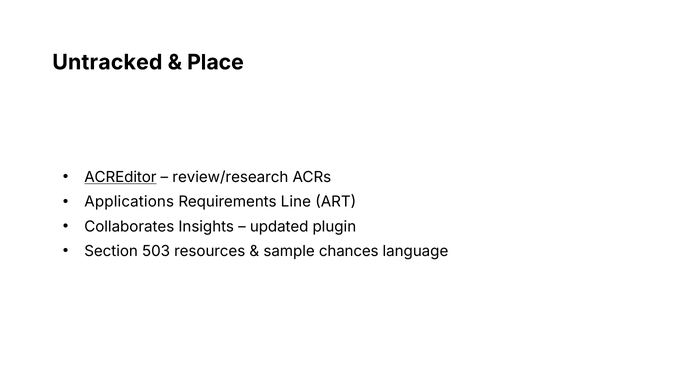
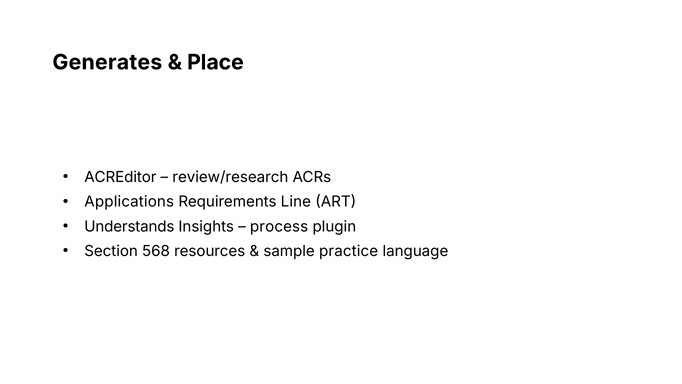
Untracked: Untracked -> Generates
ACREditor underline: present -> none
Collaborates: Collaborates -> Understands
updated: updated -> process
503: 503 -> 568
chances: chances -> practice
